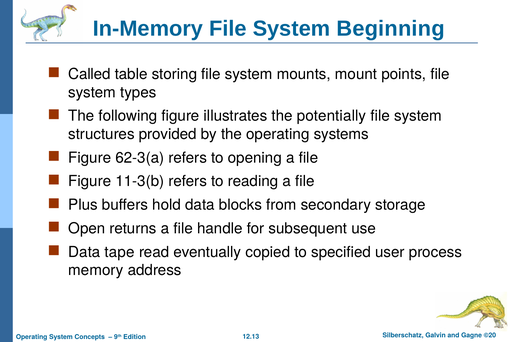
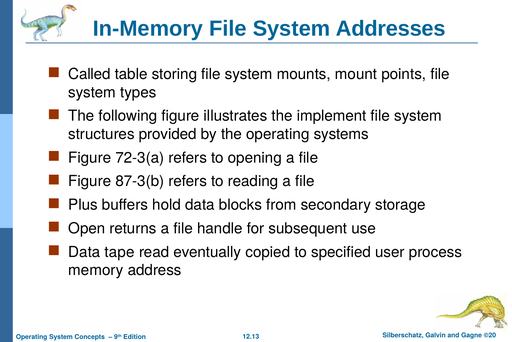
Beginning: Beginning -> Addresses
potentially: potentially -> implement
62-3(a: 62-3(a -> 72-3(a
11-3(b: 11-3(b -> 87-3(b
